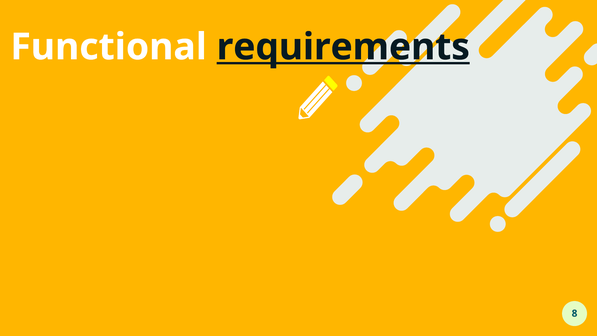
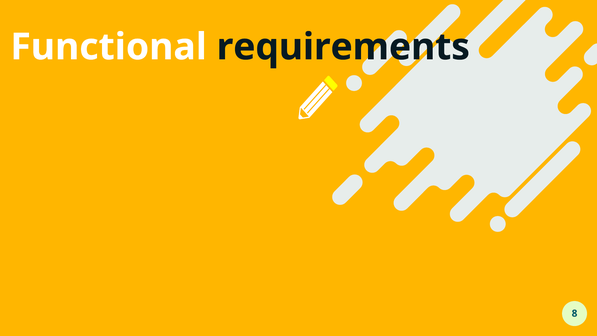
requirements underline: present -> none
